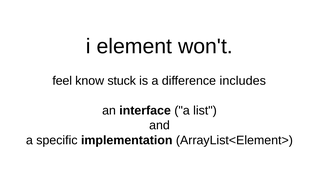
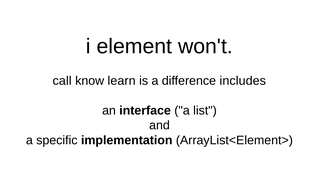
feel: feel -> call
stuck: stuck -> learn
